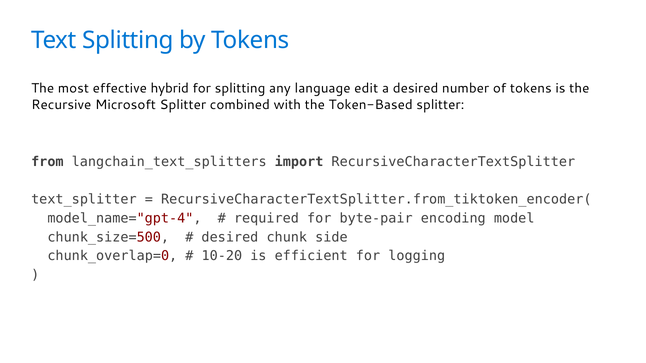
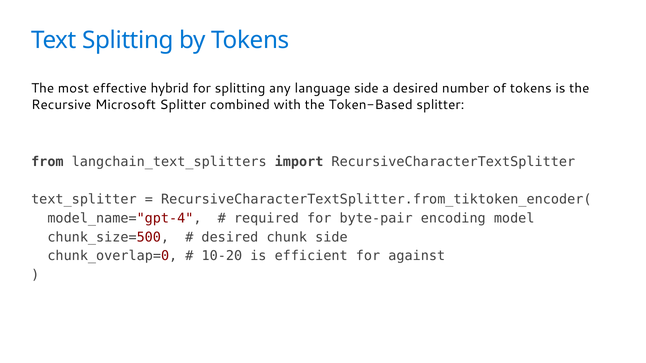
language edit: edit -> side
logging: logging -> against
